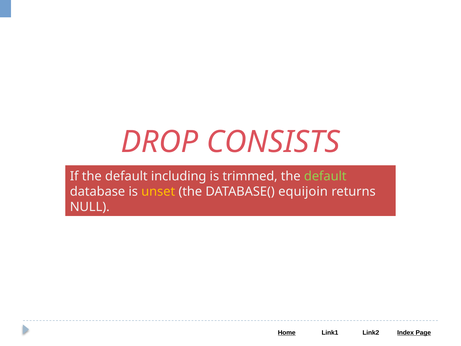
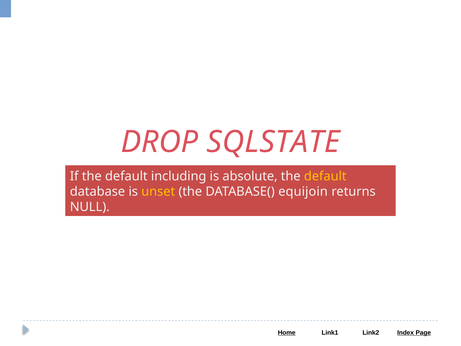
CONSISTS: CONSISTS -> SQLSTATE
trimmed: trimmed -> absolute
default at (325, 176) colour: light green -> yellow
